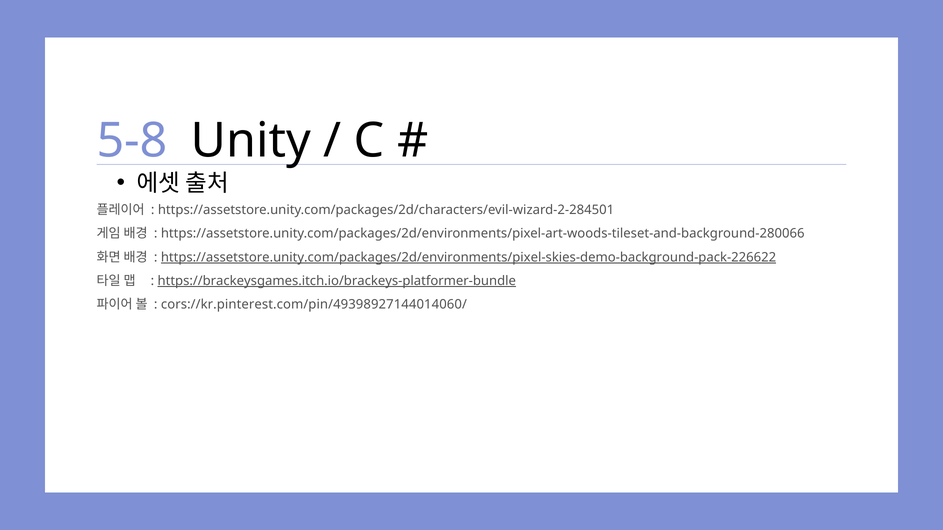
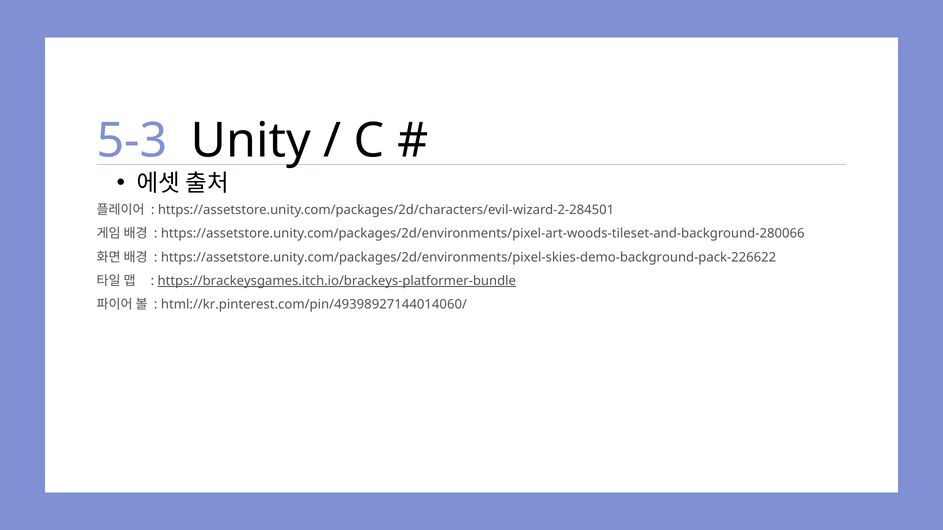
5-8: 5-8 -> 5-3
https://assetstore.unity.com/packages/2d/environments/pixel-skies-demo-background-pack-226622 underline: present -> none
cors://kr.pinterest.com/pin/49398927144014060/: cors://kr.pinterest.com/pin/49398927144014060/ -> html://kr.pinterest.com/pin/49398927144014060/
